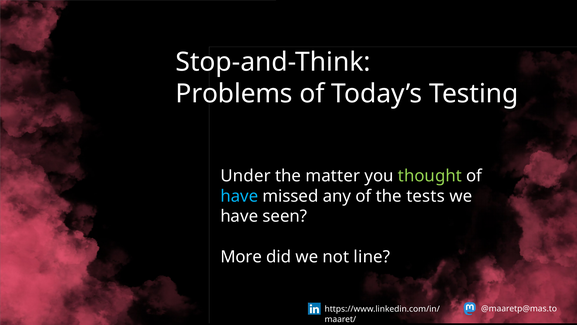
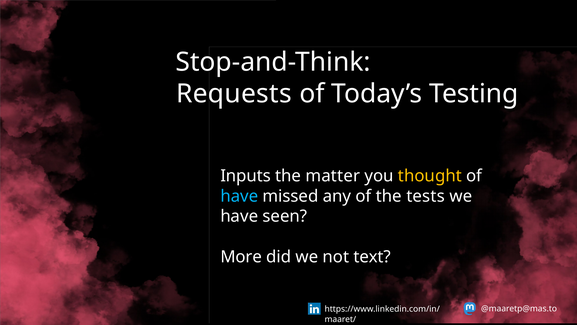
Problems: Problems -> Requests
Under: Under -> Inputs
thought colour: light green -> yellow
line: line -> text
